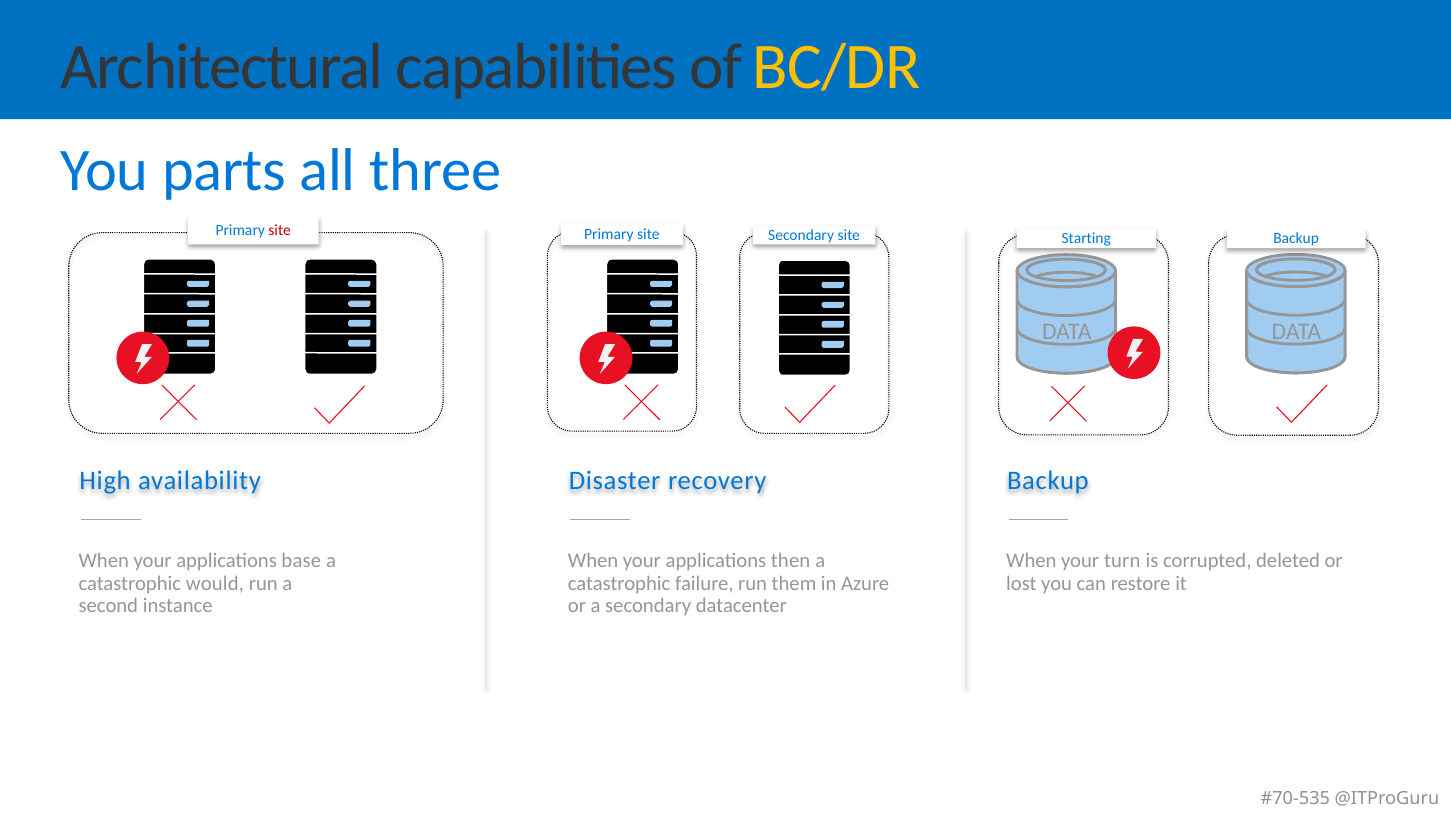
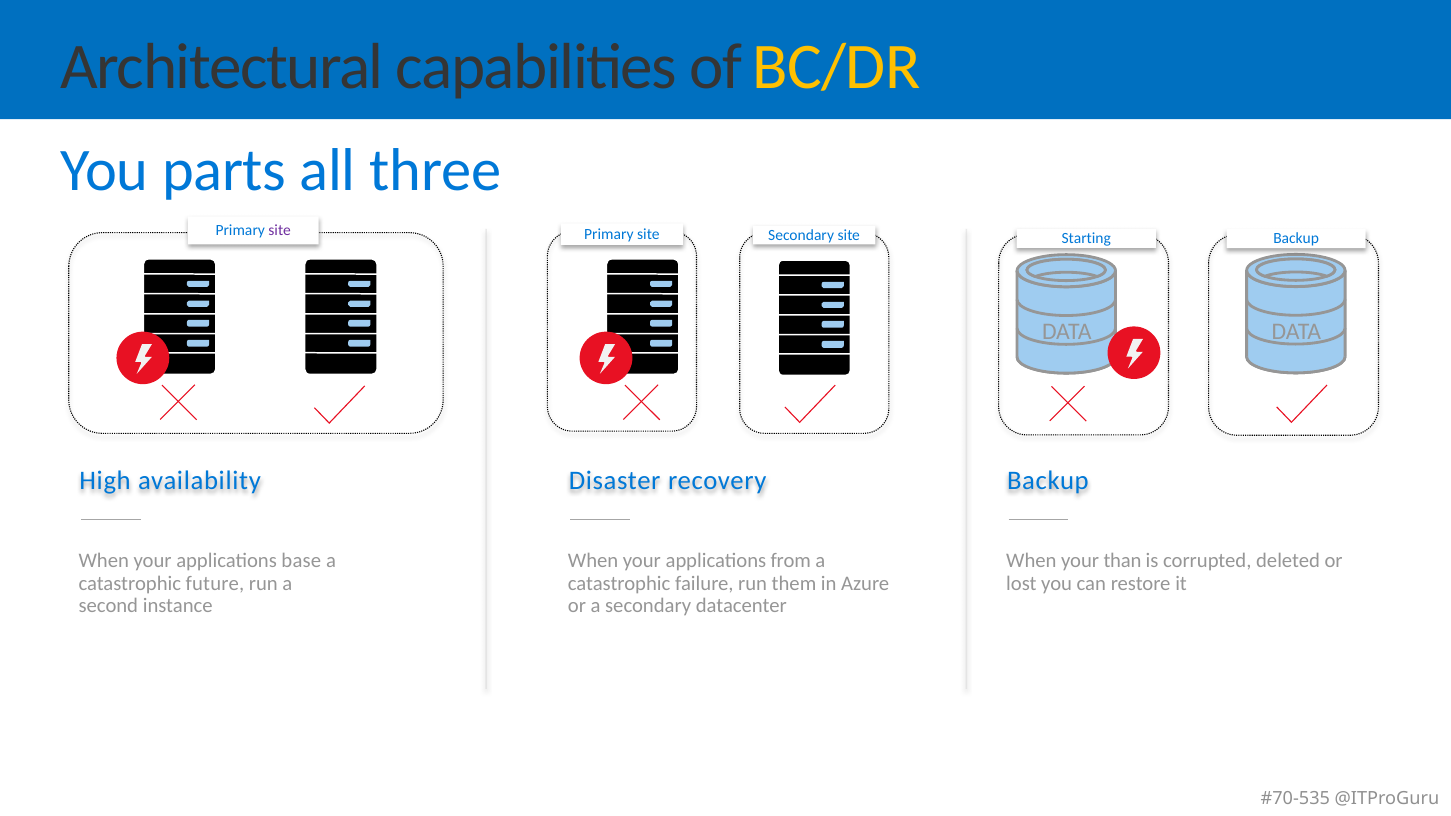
site at (280, 230) colour: red -> purple
then: then -> from
turn: turn -> than
would: would -> future
